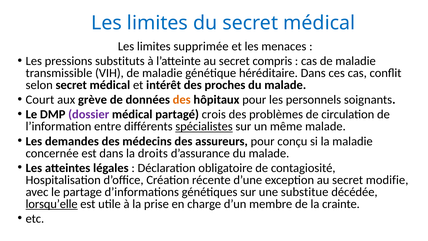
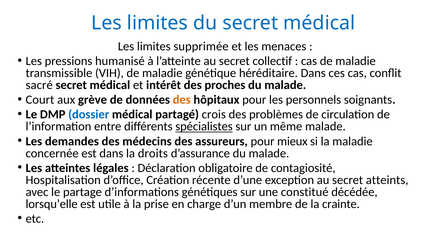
substituts: substituts -> humanisé
compris: compris -> collectif
selon: selon -> sacré
dossier colour: purple -> blue
conçu: conçu -> mieux
modifie: modifie -> atteints
substitue: substitue -> constitué
lorsqu’elle underline: present -> none
